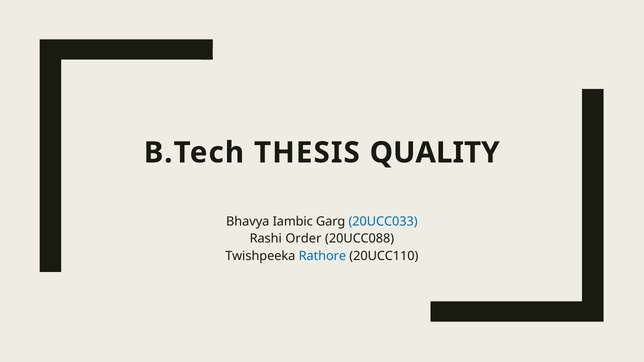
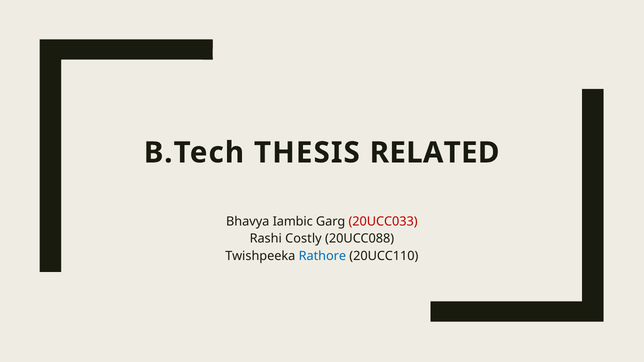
QUALITY: QUALITY -> RELATED
20UCC033 colour: blue -> red
Order: Order -> Costly
